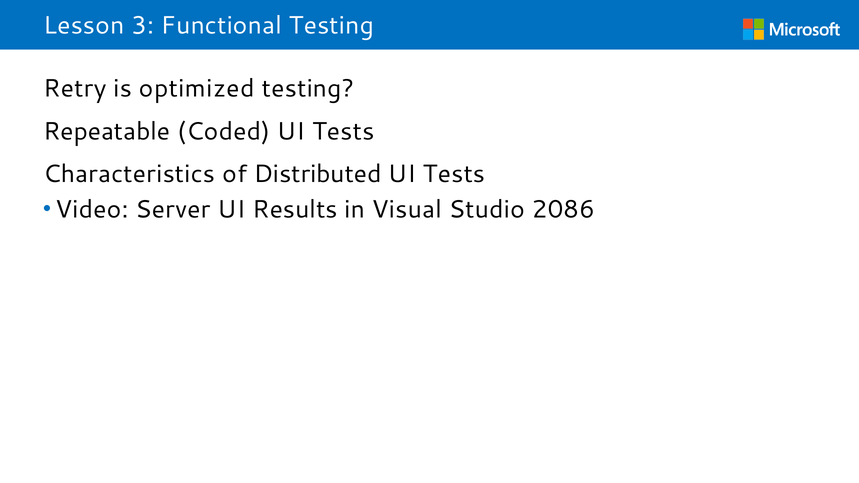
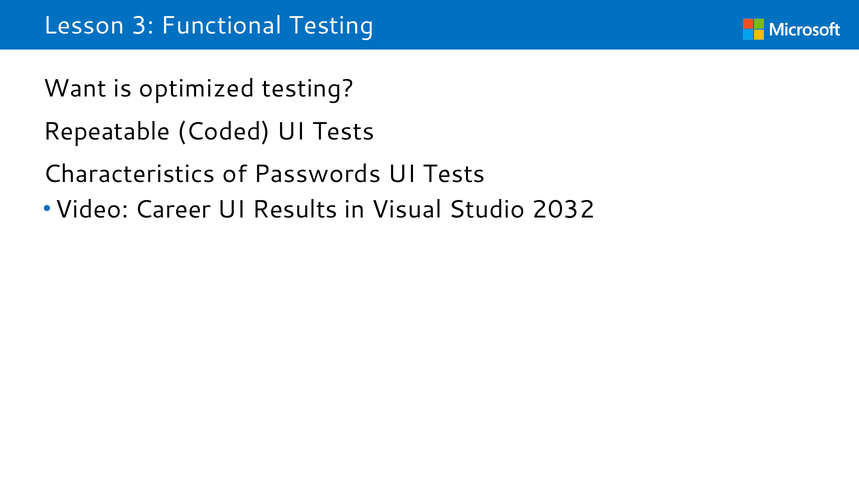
Retry: Retry -> Want
Distributed: Distributed -> Passwords
Server: Server -> Career
2086: 2086 -> 2032
